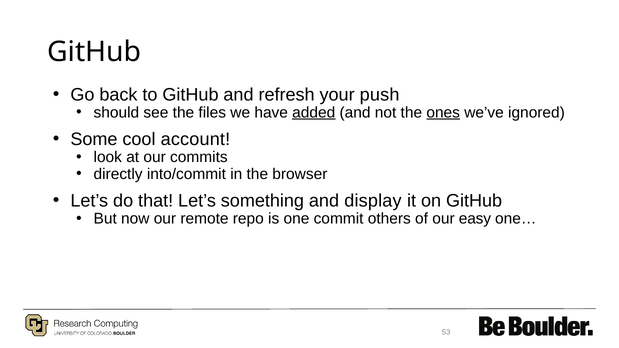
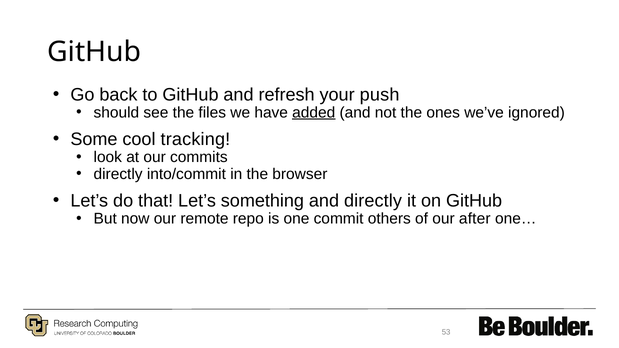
ones underline: present -> none
account: account -> tracking
and display: display -> directly
easy: easy -> after
